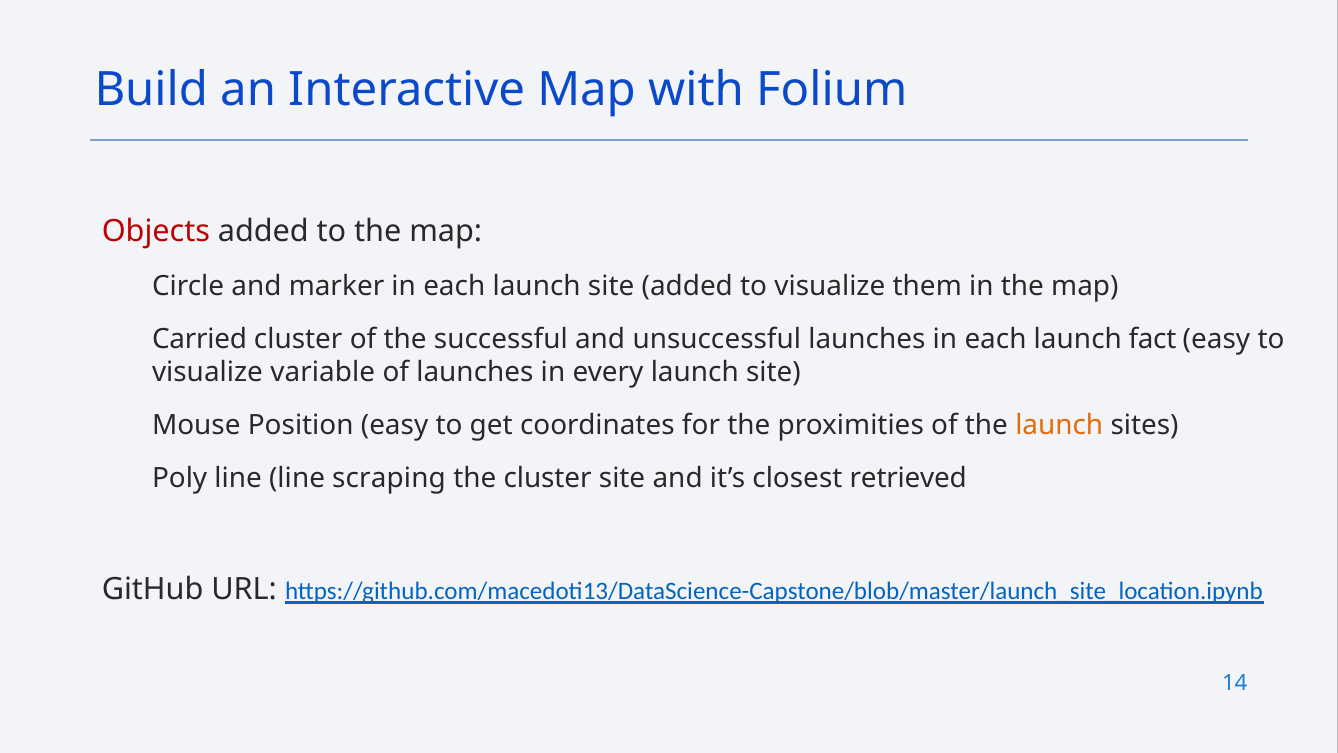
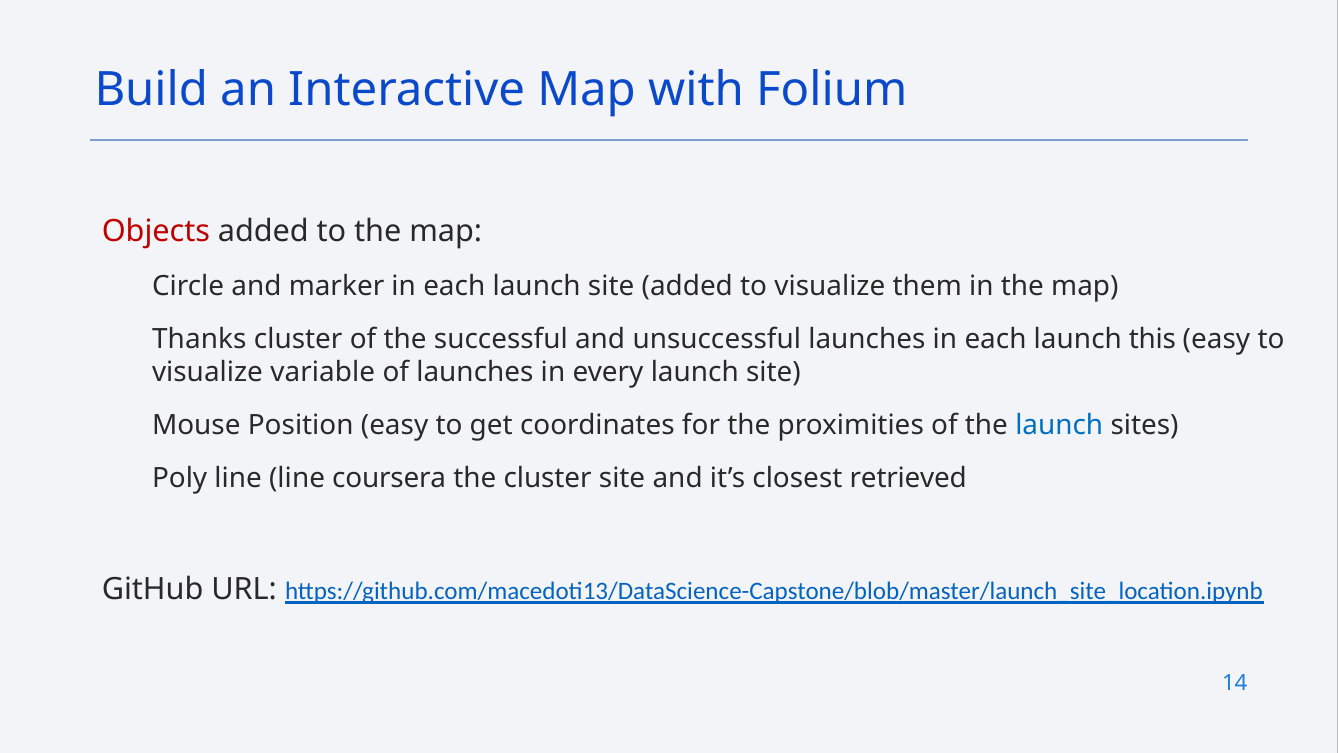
Carried: Carried -> Thanks
fact: fact -> this
launch at (1059, 425) colour: orange -> blue
scraping: scraping -> coursera
